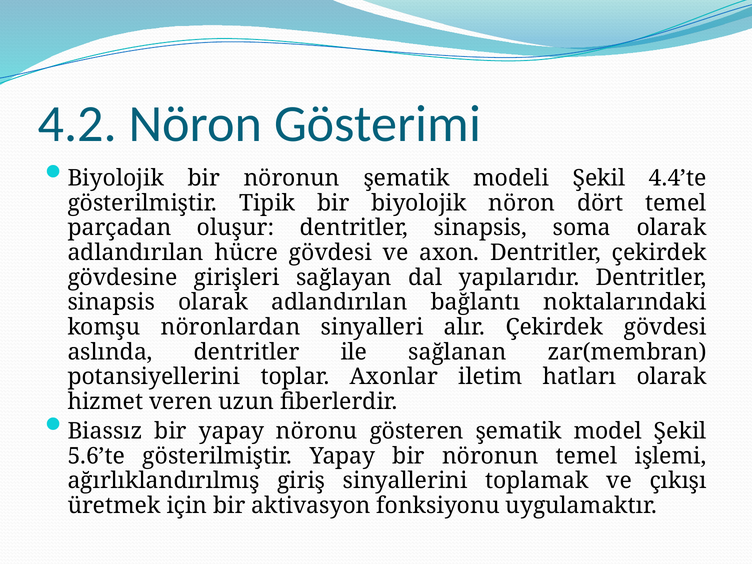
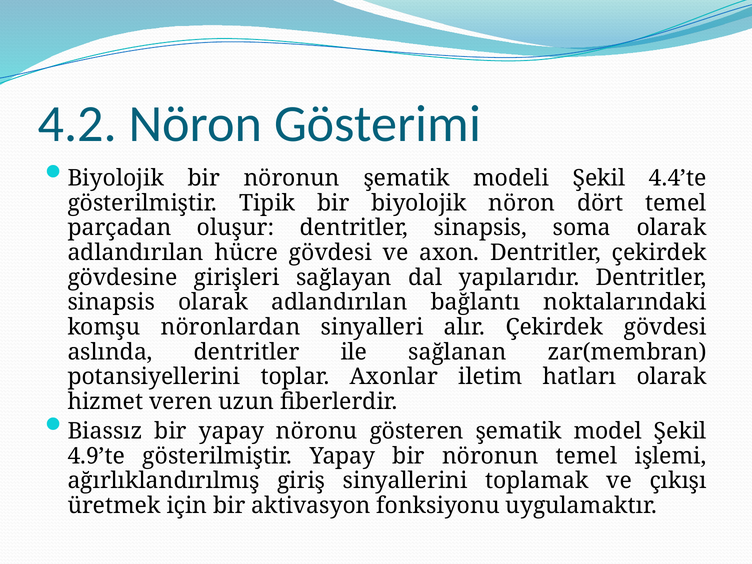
5.6’te: 5.6’te -> 4.9’te
